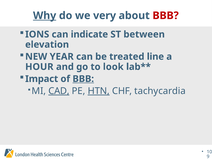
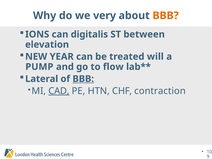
Why underline: present -> none
BBB at (166, 16) colour: red -> orange
indicate: indicate -> digitalis
line: line -> will
HOUR: HOUR -> PUMP
look: look -> flow
Impact: Impact -> Lateral
HTN underline: present -> none
tachycardia: tachycardia -> contraction
